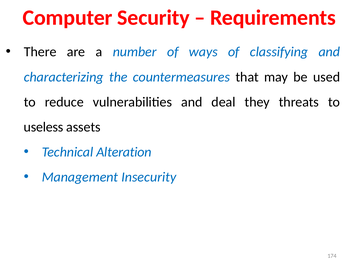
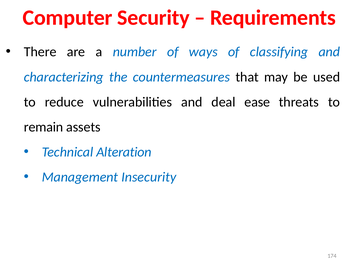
they: they -> ease
useless: useless -> remain
